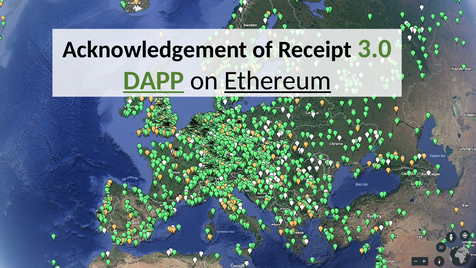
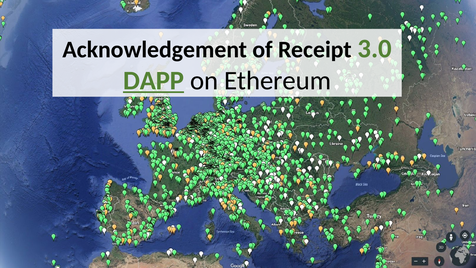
Ethereum underline: present -> none
